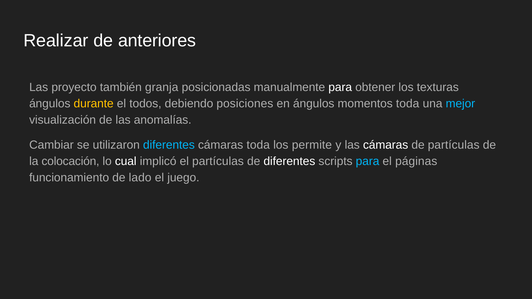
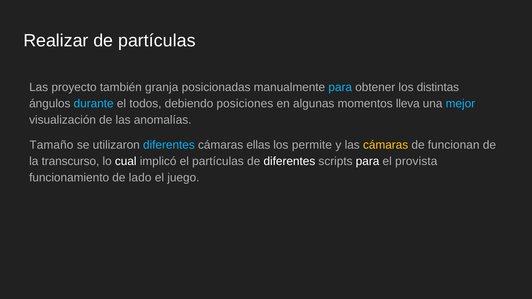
de anteriores: anteriores -> partículas
para at (340, 87) colour: white -> light blue
texturas: texturas -> distintas
durante colour: yellow -> light blue
en ángulos: ángulos -> algunas
momentos toda: toda -> lleva
Cambiar: Cambiar -> Tamaño
cámaras toda: toda -> ellas
cámaras at (386, 145) colour: white -> yellow
de partículas: partículas -> funcionan
colocación: colocación -> transcurso
para at (368, 161) colour: light blue -> white
páginas: páginas -> provista
